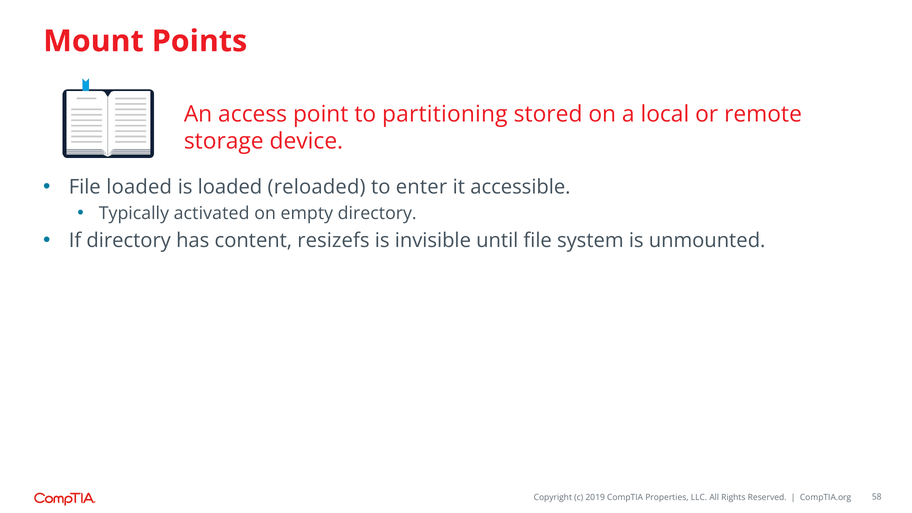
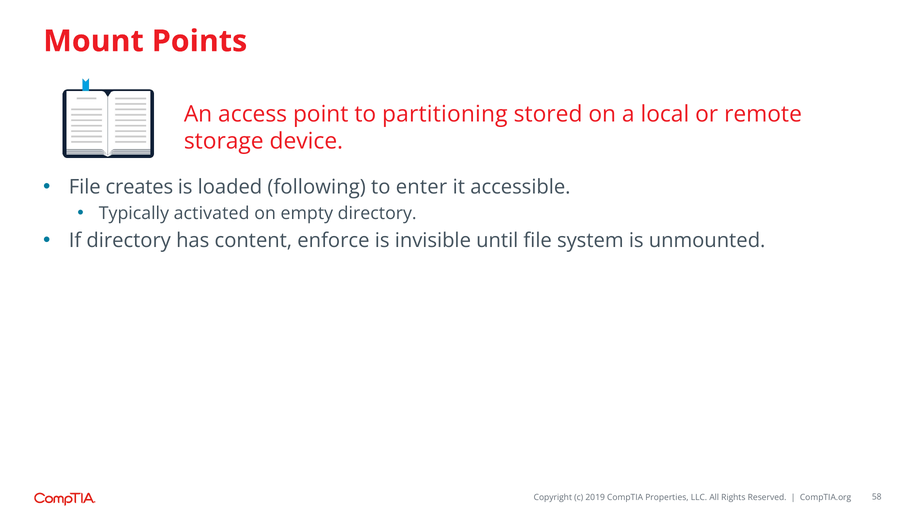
File loaded: loaded -> creates
reloaded: reloaded -> following
resizefs: resizefs -> enforce
